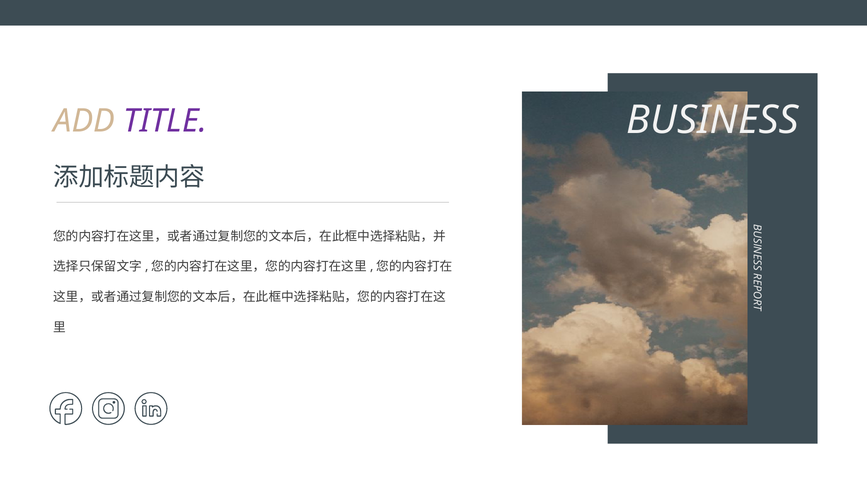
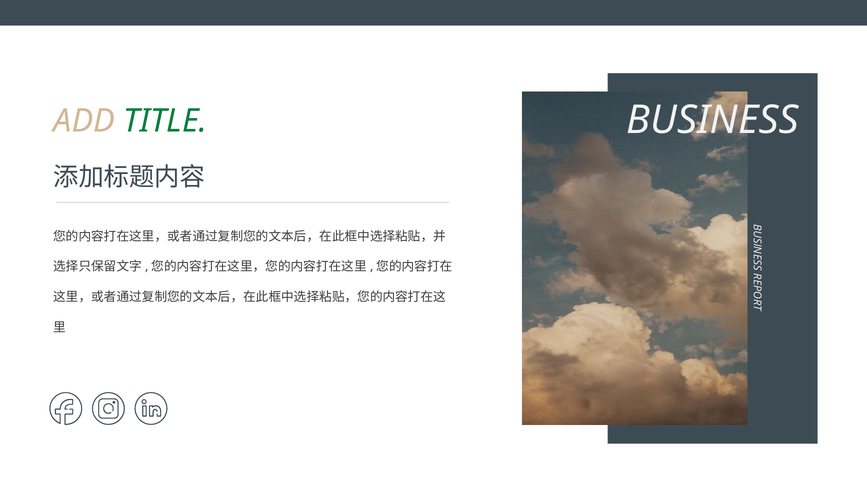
TITLE colour: purple -> green
